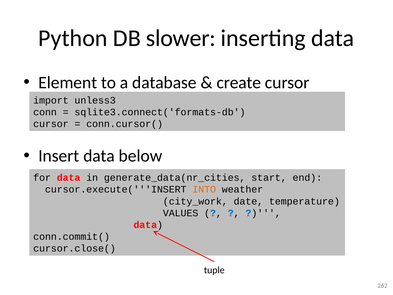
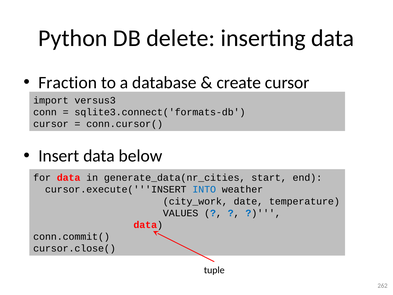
slower: slower -> delete
Element: Element -> Fraction
unless3: unless3 -> versus3
INTO colour: orange -> blue
